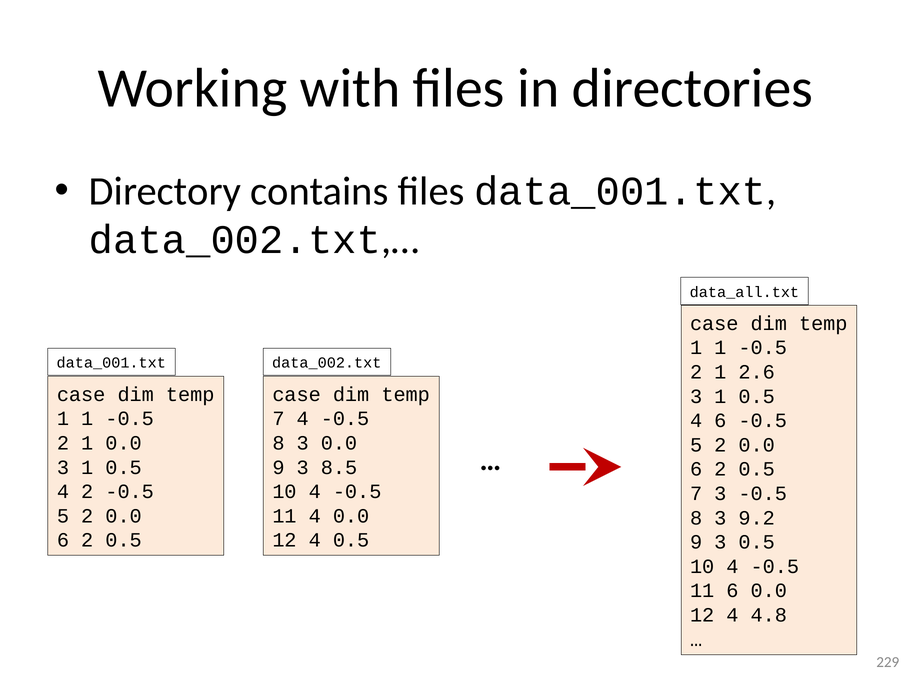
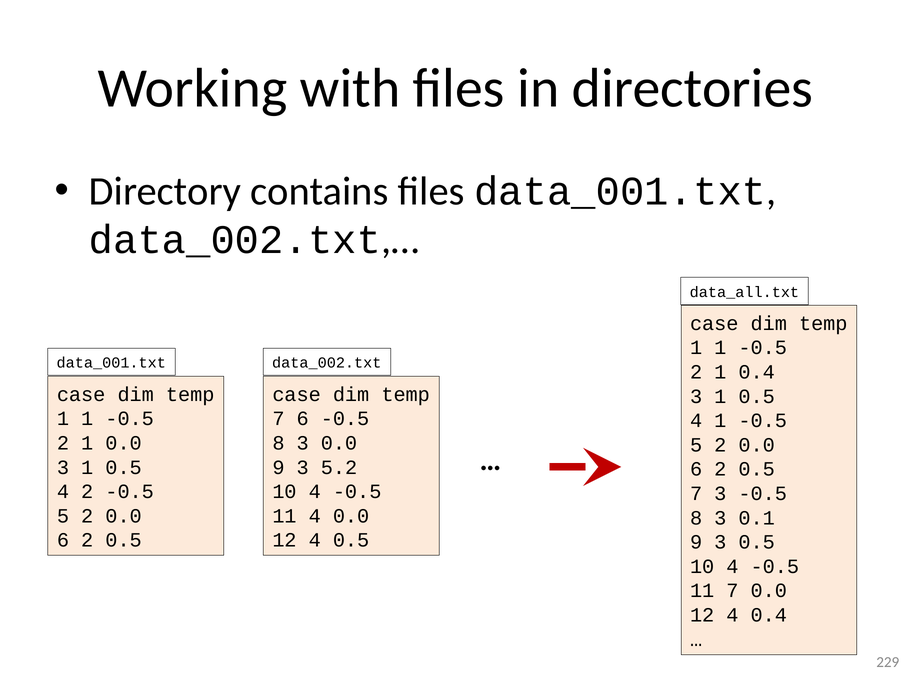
1 2.6: 2.6 -> 0.4
7 4: 4 -> 6
4 6: 6 -> 1
8.5: 8.5 -> 5.2
9.2: 9.2 -> 0.1
11 6: 6 -> 7
4 4.8: 4.8 -> 0.4
